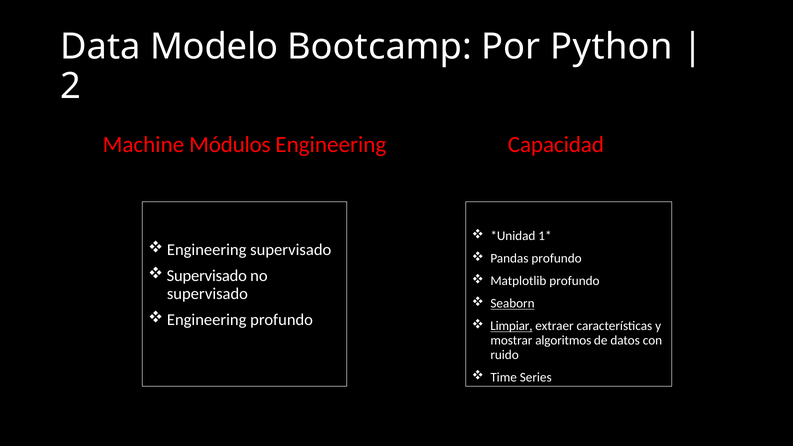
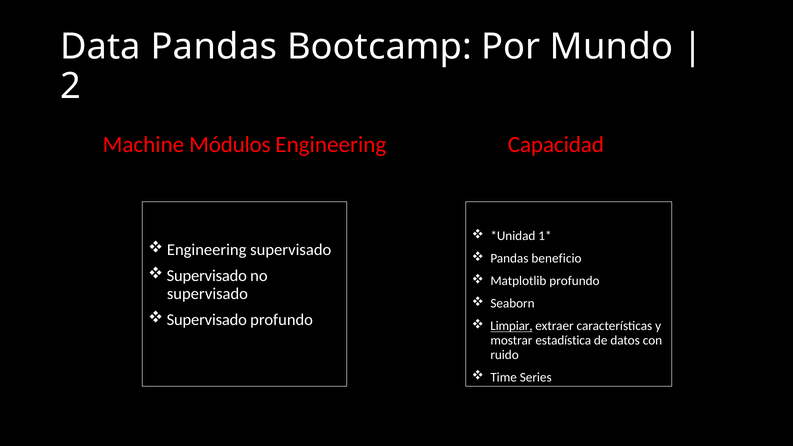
Data Modelo: Modelo -> Pandas
Python: Python -> Mundo
Pandas profundo: profundo -> beneficio
Seaborn underline: present -> none
Engineering at (207, 320): Engineering -> Supervisado
algoritmos: algoritmos -> estadística
